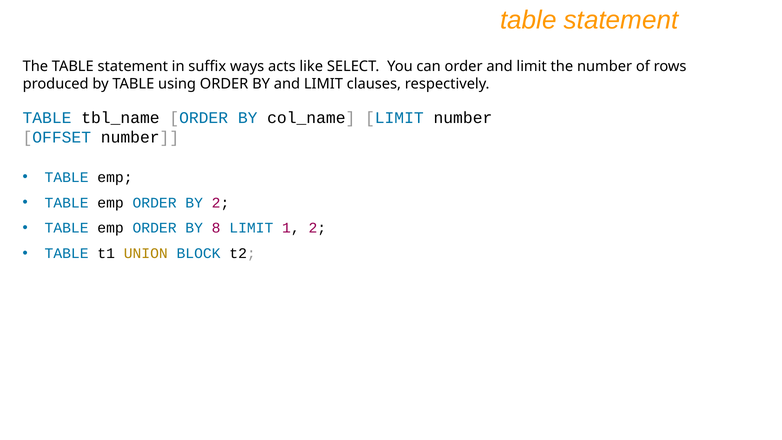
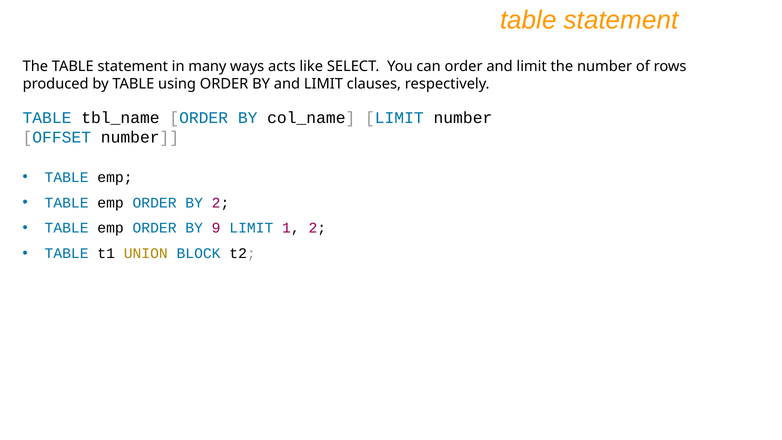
suffix: suffix -> many
8: 8 -> 9
